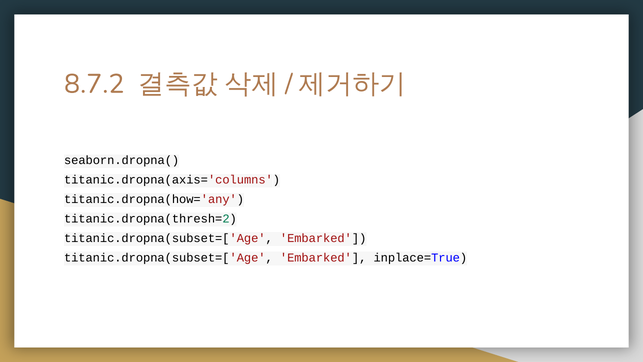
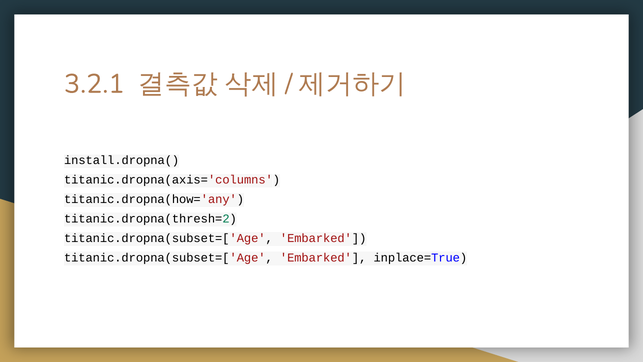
8.7.2: 8.7.2 -> 3.2.1
seaborn.dropna(: seaborn.dropna( -> install.dropna(
